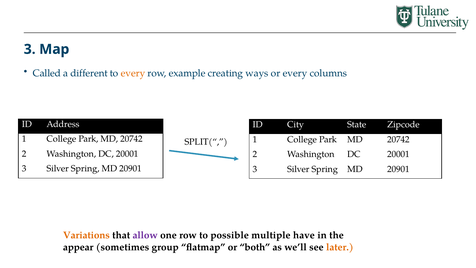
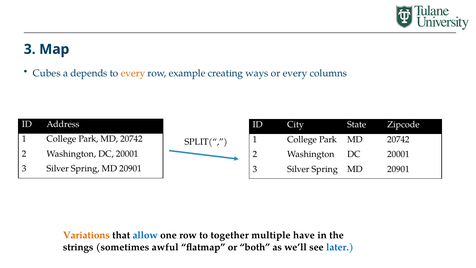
Called: Called -> Cubes
different: different -> depends
allow colour: purple -> blue
possible: possible -> together
appear: appear -> strings
group: group -> awful
later colour: orange -> blue
